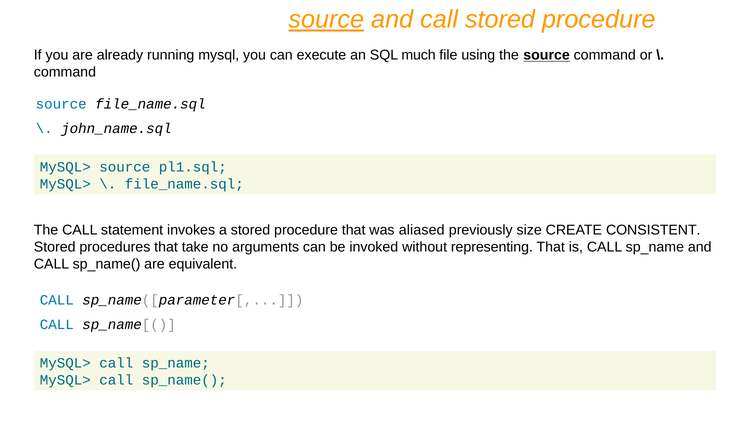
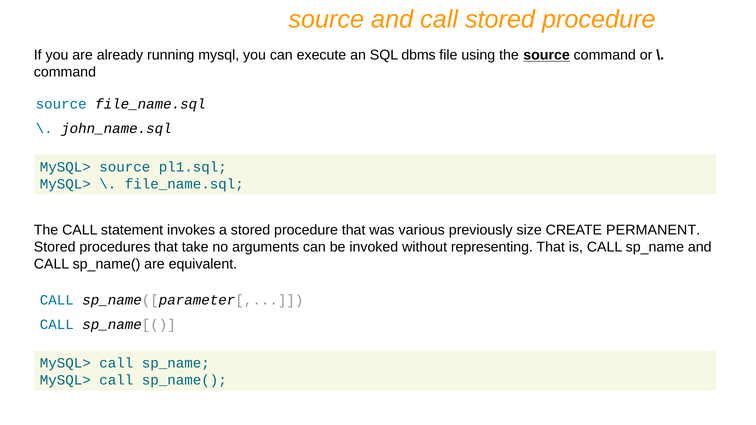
source at (326, 20) underline: present -> none
much: much -> dbms
aliased: aliased -> various
CONSISTENT: CONSISTENT -> PERMANENT
